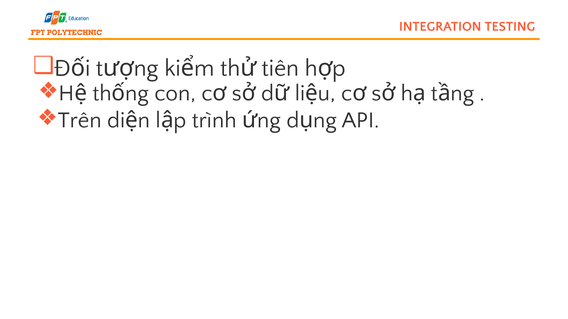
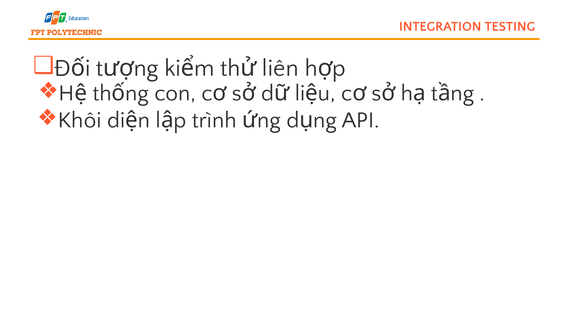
tiên: tiên -> liên
Trên: Trên -> Khôi
